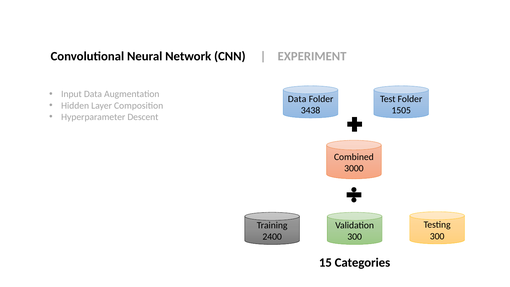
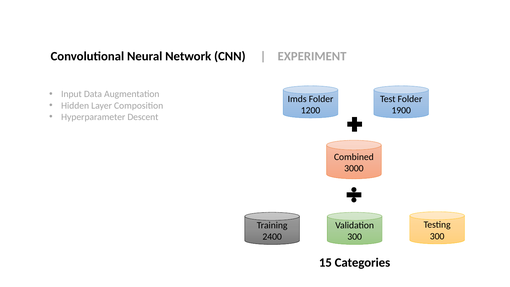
Data at (297, 99): Data -> Imds
3438: 3438 -> 1200
1505: 1505 -> 1900
